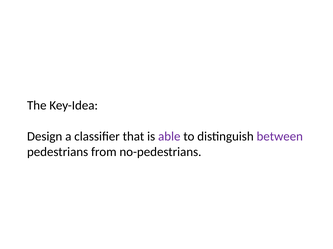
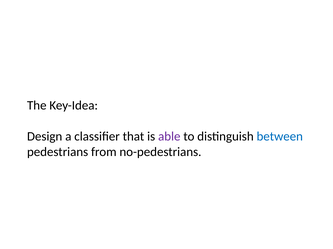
between colour: purple -> blue
